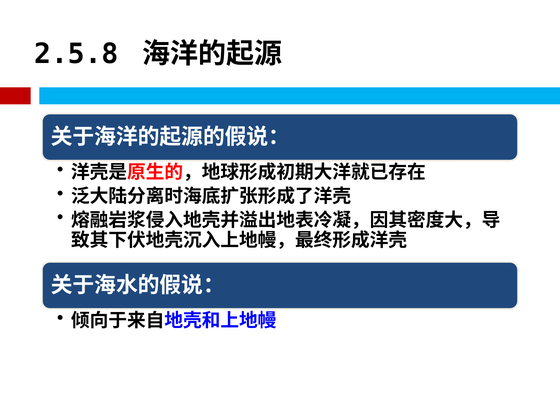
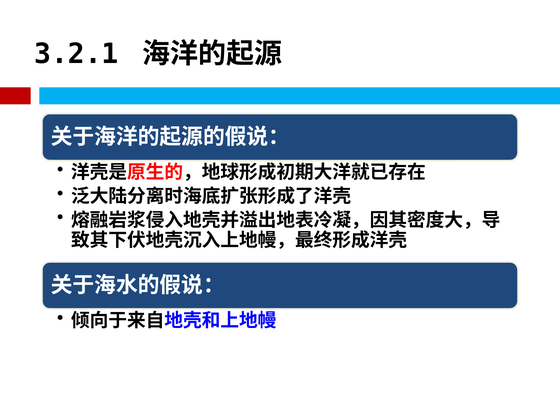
2.5.8: 2.5.8 -> 3.2.1
